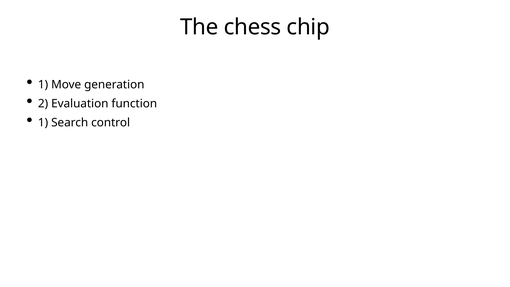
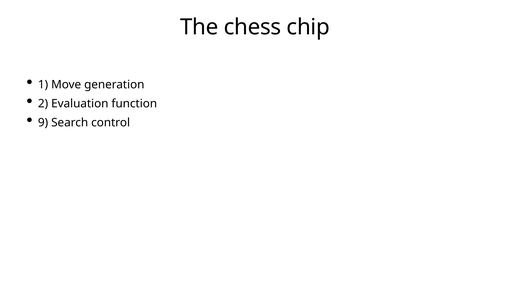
1 at (43, 123): 1 -> 9
